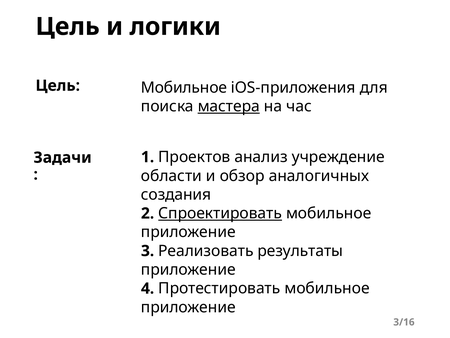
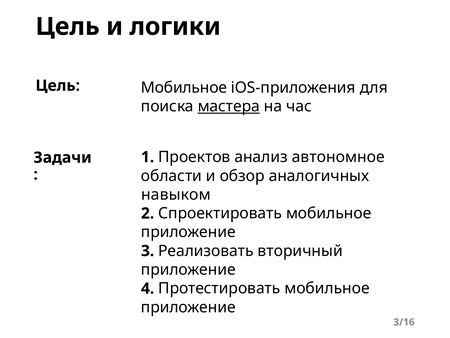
учреждение: учреждение -> автономное
создания: создания -> навыком
Спроектировать underline: present -> none
результаты: результаты -> вторичный
